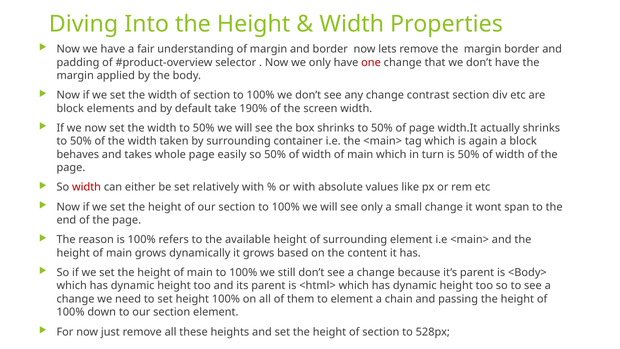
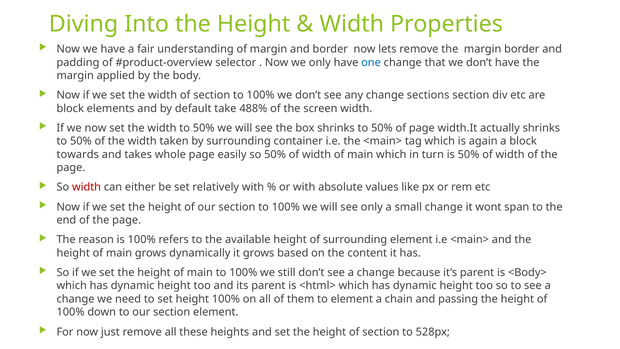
one colour: red -> blue
contrast: contrast -> sections
190%: 190% -> 488%
behaves: behaves -> towards
